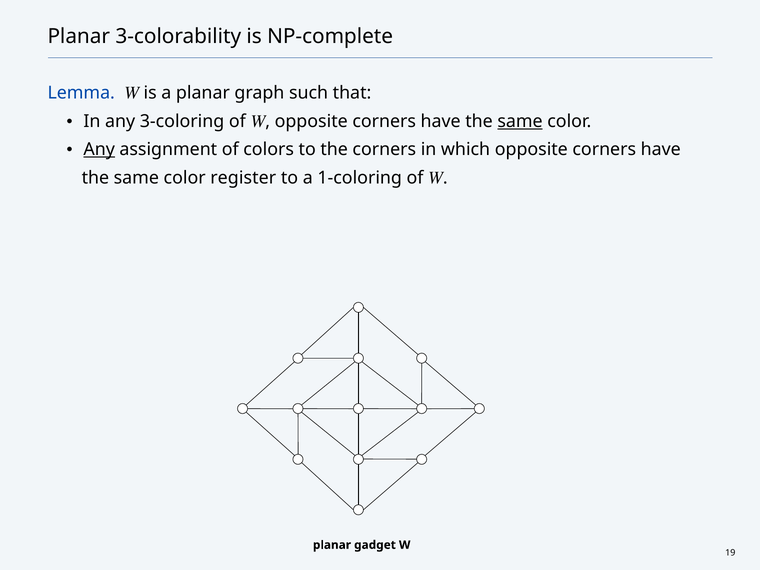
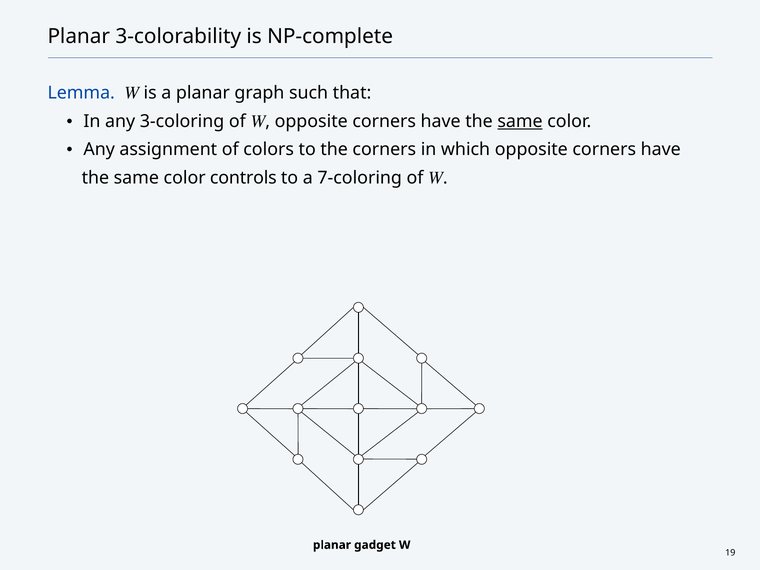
Any at (99, 149) underline: present -> none
register: register -> controls
1-coloring: 1-coloring -> 7-coloring
